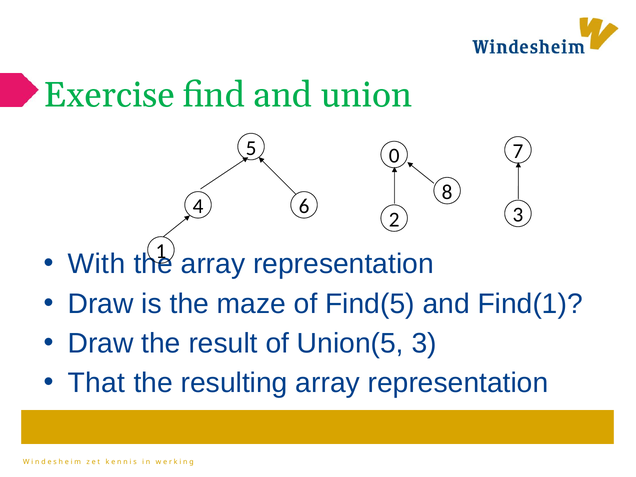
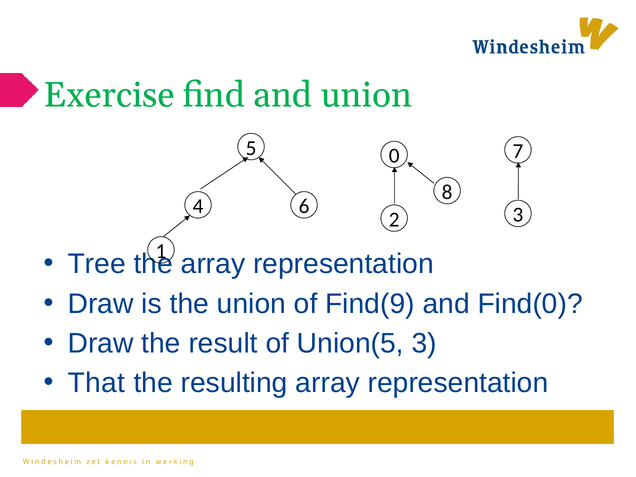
With: With -> Tree
the maze: maze -> union
Find(5: Find(5 -> Find(9
Find(1: Find(1 -> Find(0
